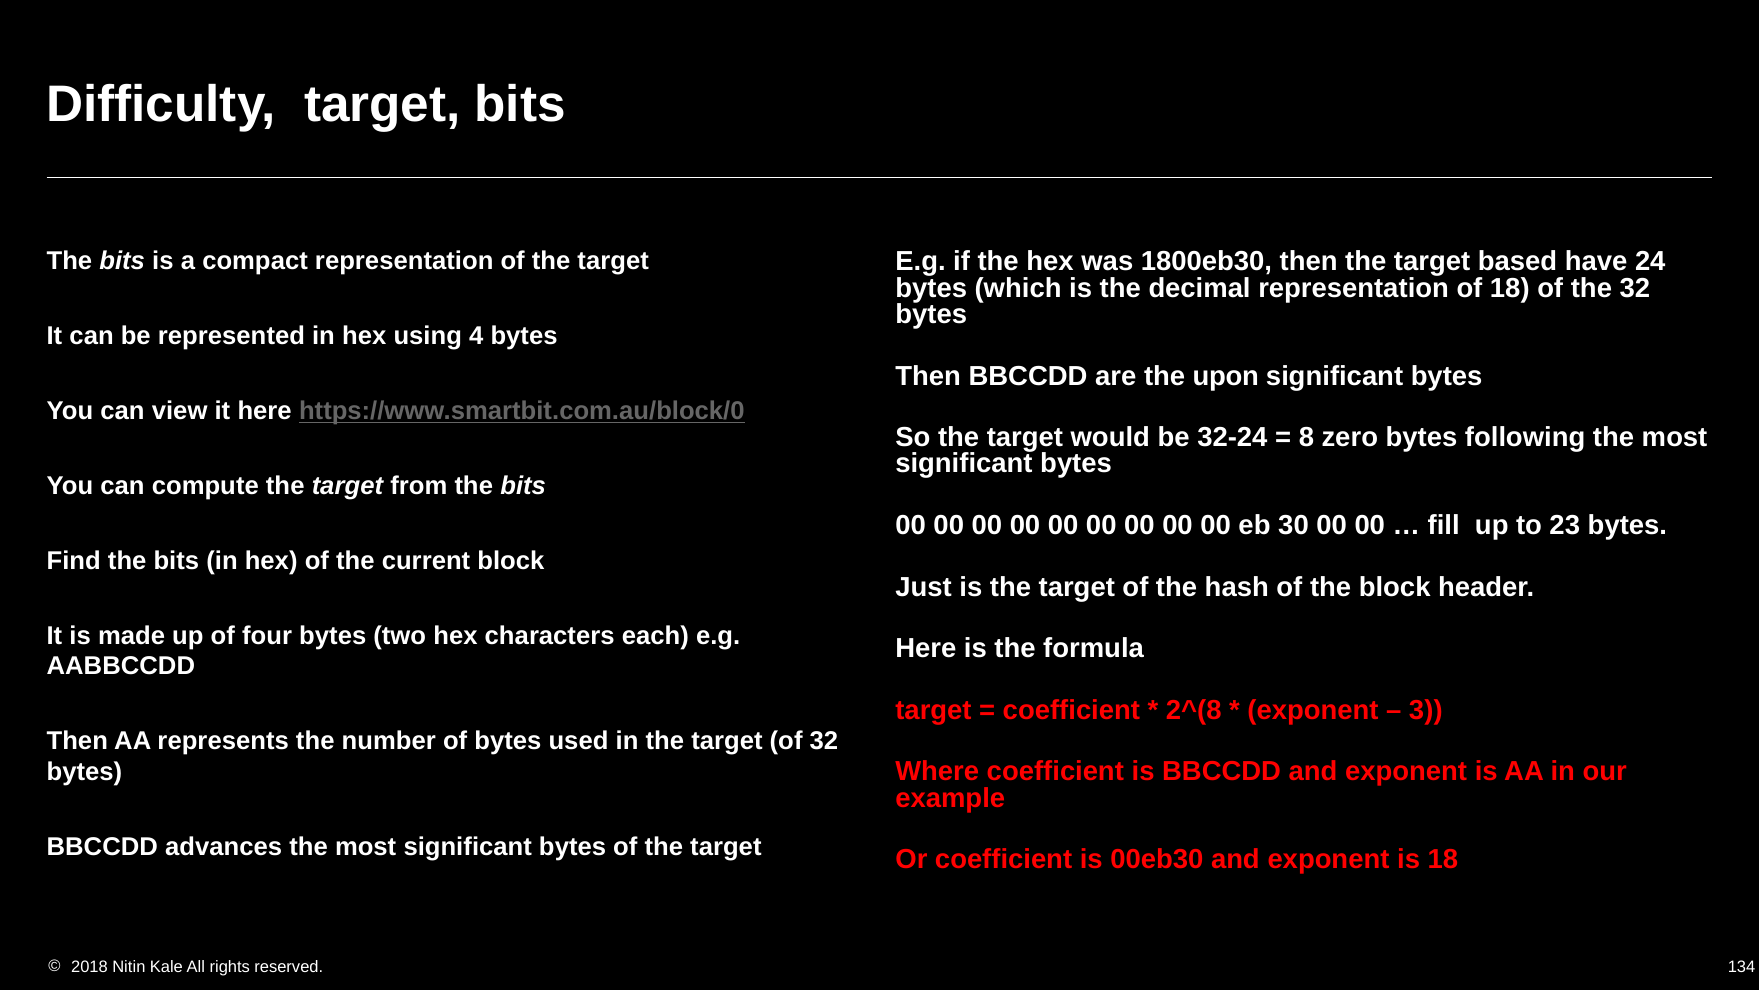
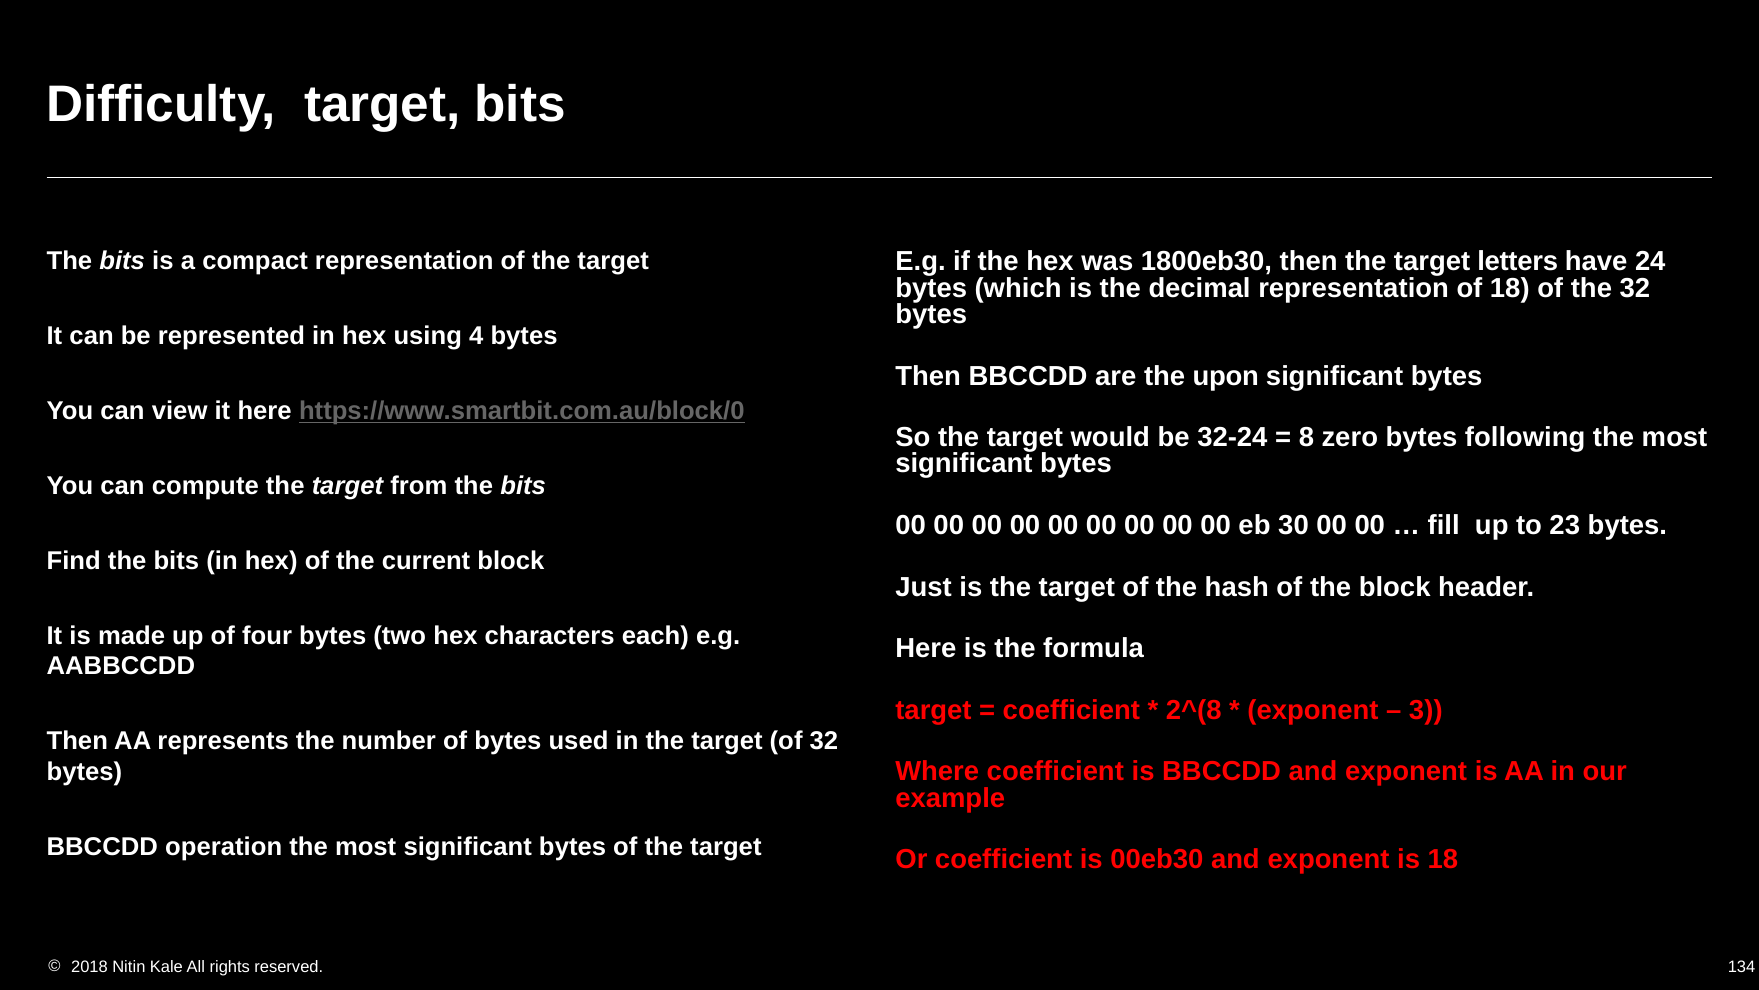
based: based -> letters
advances: advances -> operation
